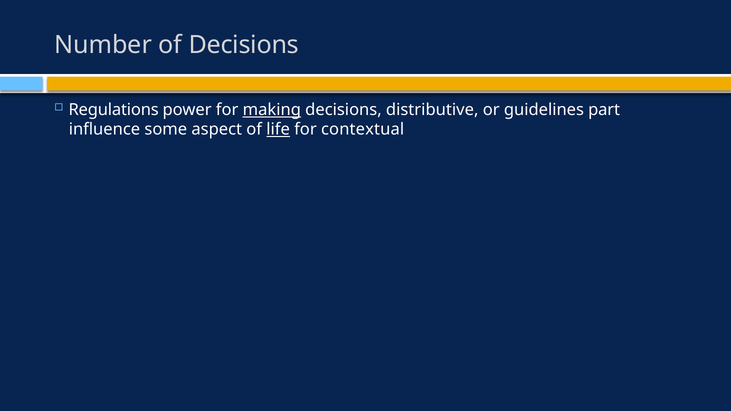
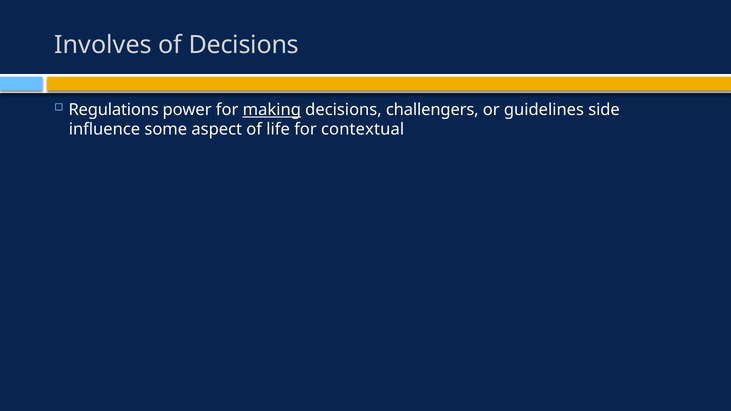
Number: Number -> Involves
distributive: distributive -> challengers
part: part -> side
life underline: present -> none
